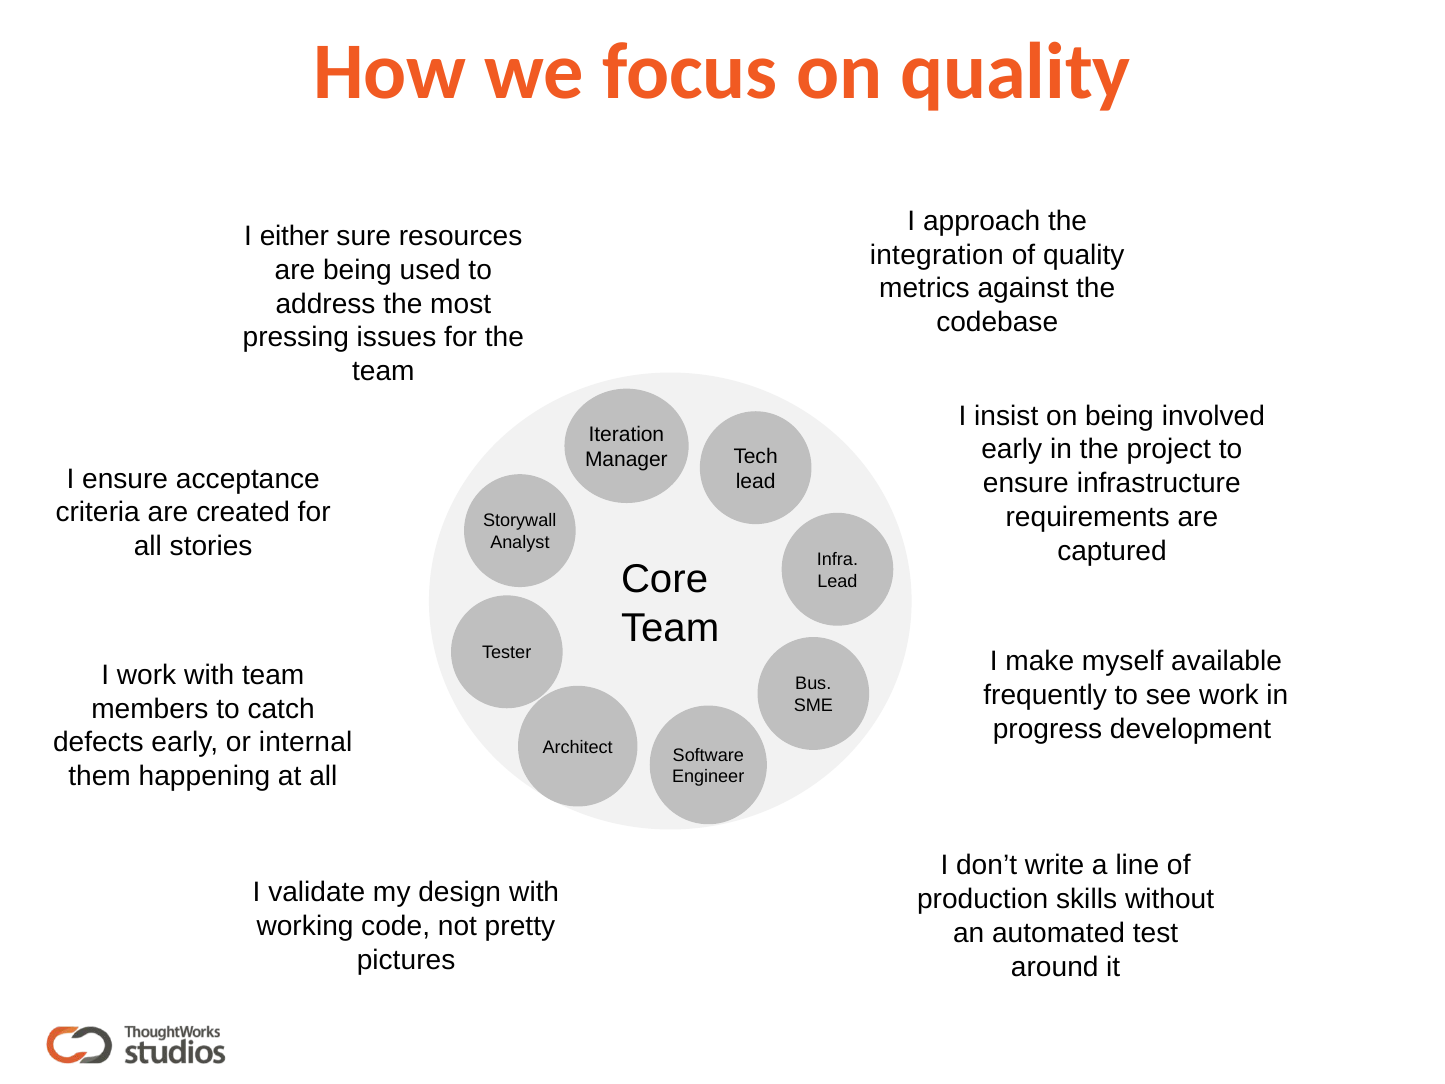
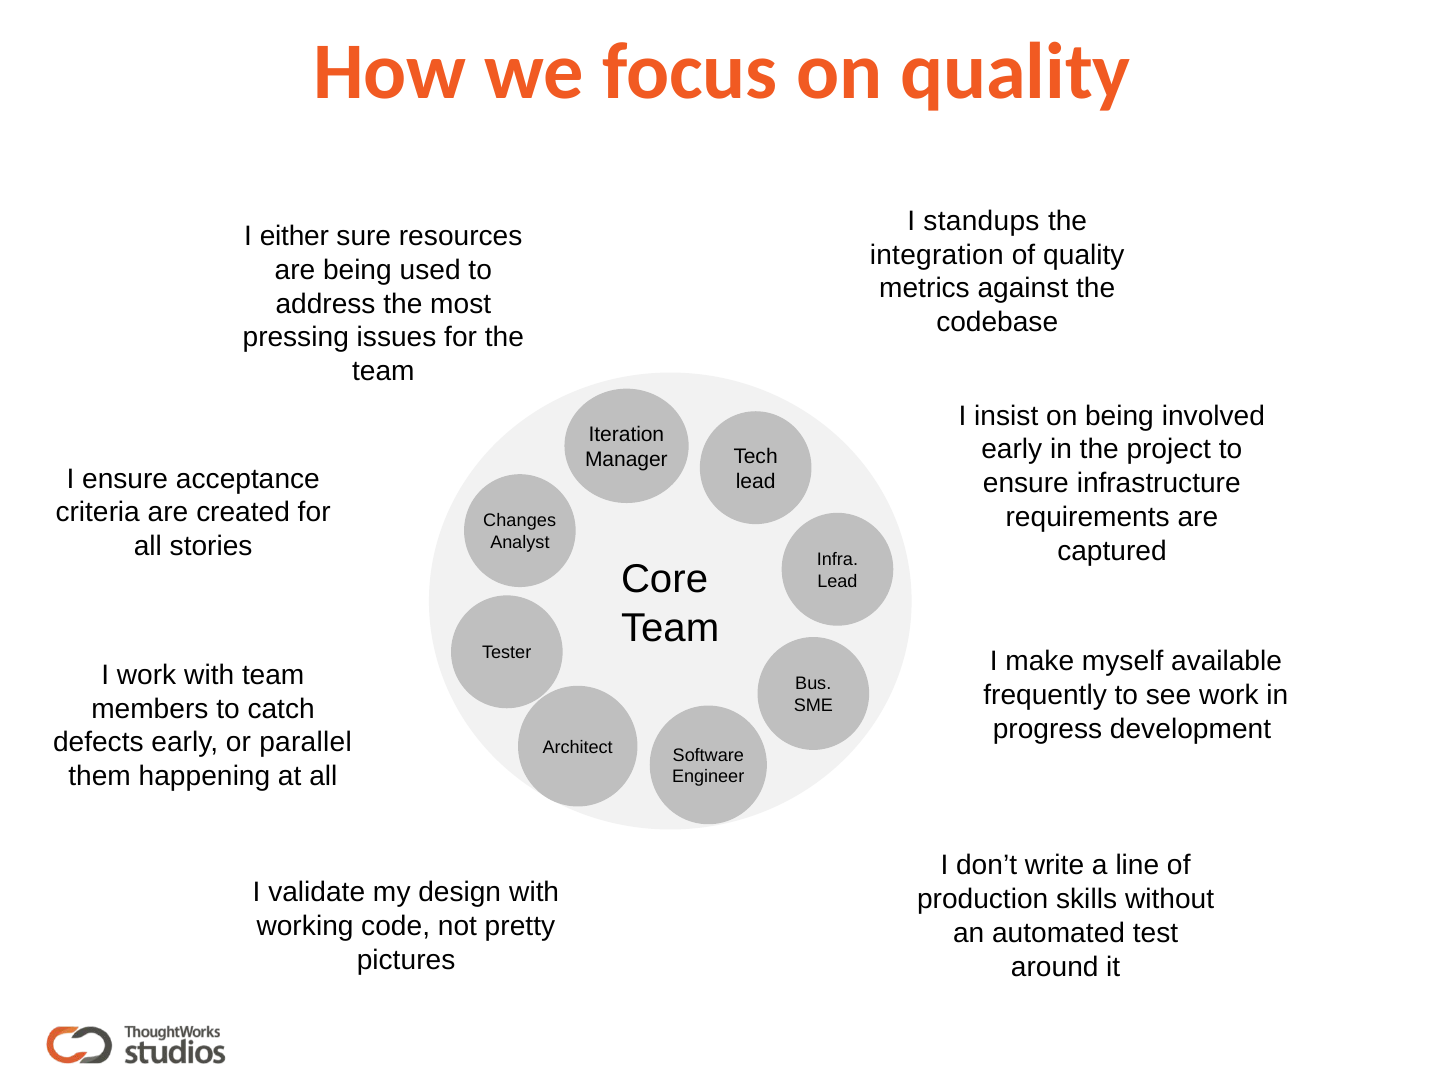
approach: approach -> standups
Storywall: Storywall -> Changes
internal: internal -> parallel
